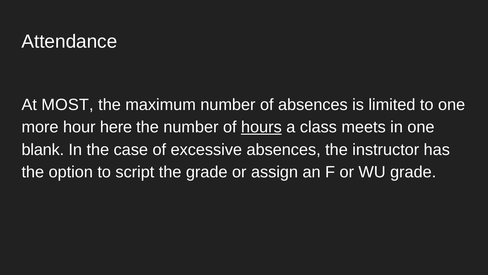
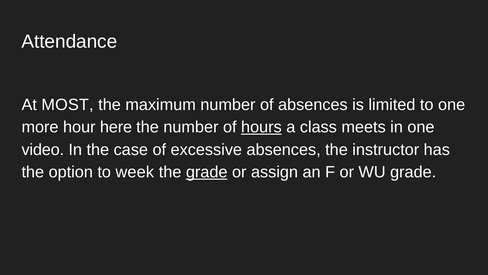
blank: blank -> video
script: script -> week
grade at (207, 172) underline: none -> present
